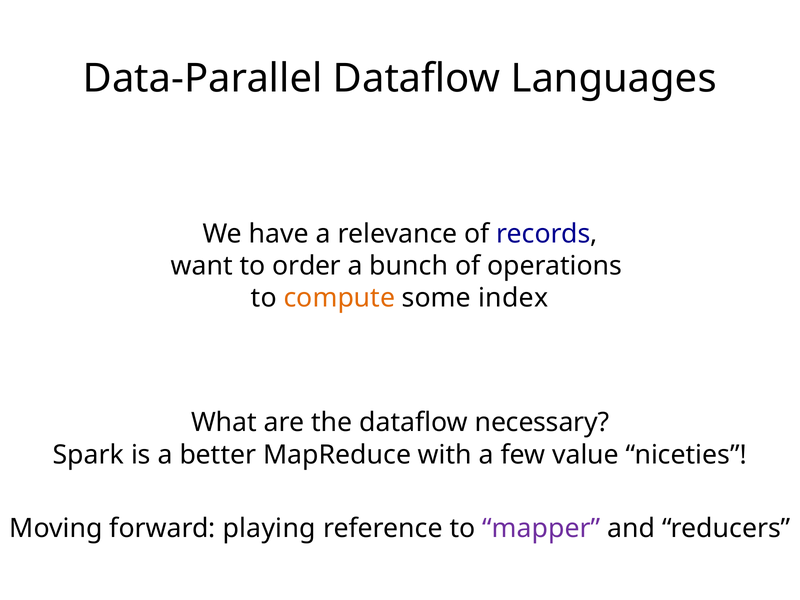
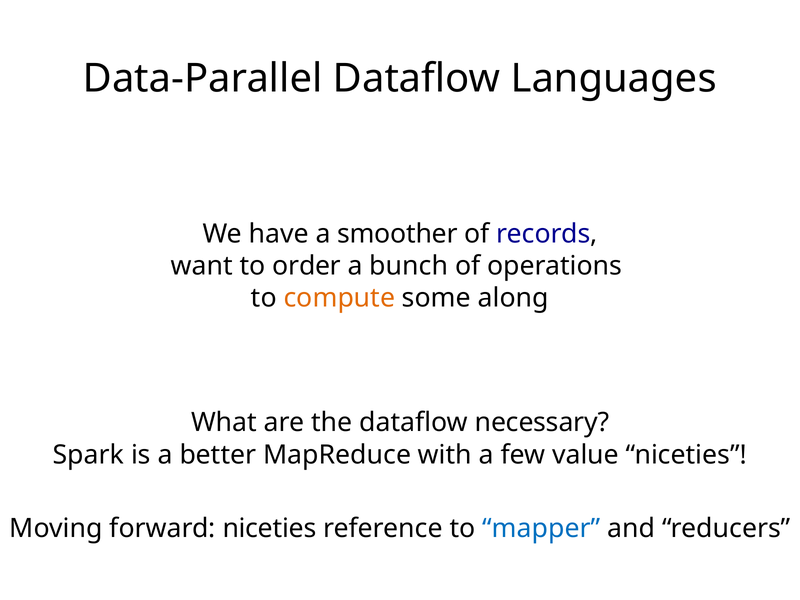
relevance: relevance -> smoother
index: index -> along
forward playing: playing -> niceties
mapper colour: purple -> blue
